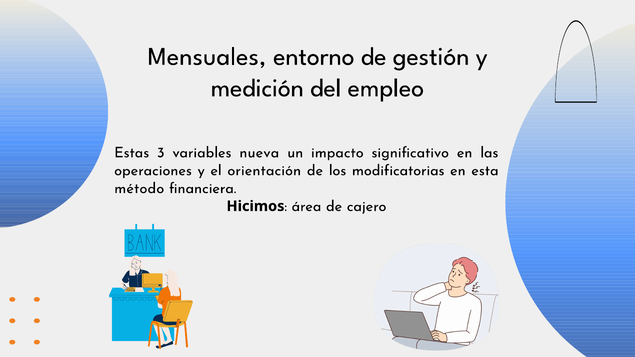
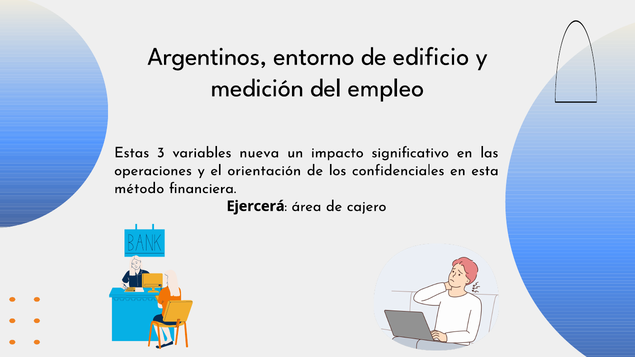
Mensuales: Mensuales -> Argentinos
gestión: gestión -> edificio
modificatorias: modificatorias -> confidenciales
Hicimos: Hicimos -> Ejercerá
